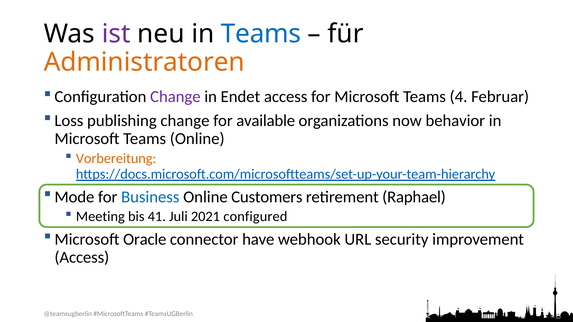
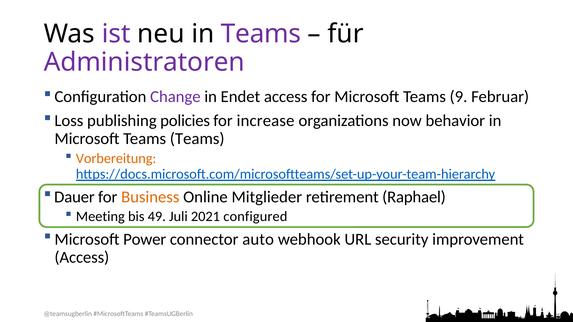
Teams at (261, 34) colour: blue -> purple
Administratoren colour: orange -> purple
4: 4 -> 9
publishing change: change -> policies
available: available -> increase
Teams Online: Online -> Teams
Mode: Mode -> Dauer
Business colour: blue -> orange
Customers: Customers -> Mitglieder
41: 41 -> 49
Oracle: Oracle -> Power
have: have -> auto
